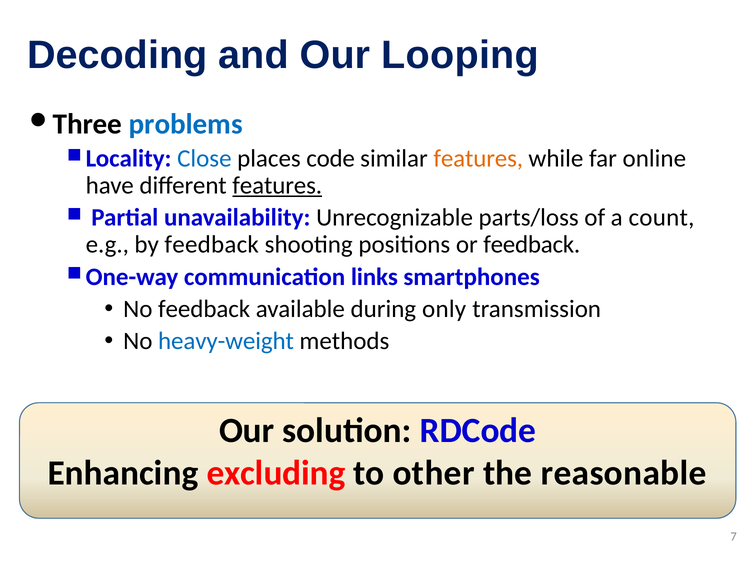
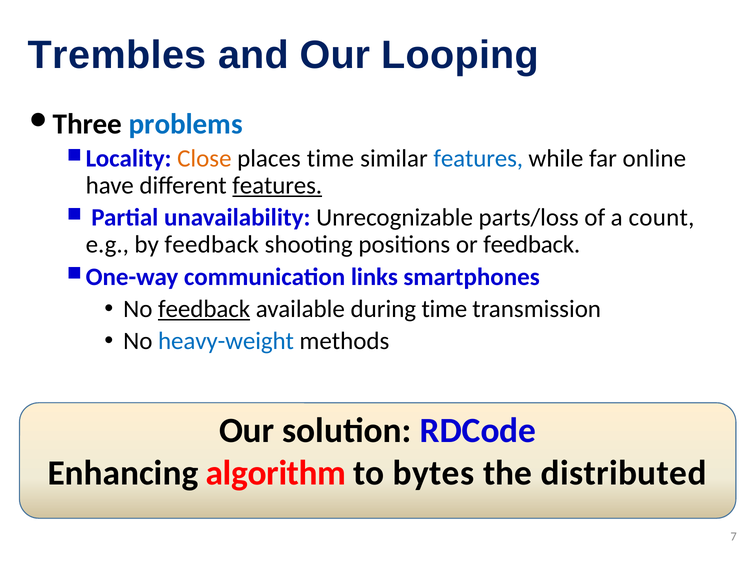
Decoding: Decoding -> Trembles
Close colour: blue -> orange
places code: code -> time
features at (478, 159) colour: orange -> blue
feedback at (204, 309) underline: none -> present
during only: only -> time
excluding: excluding -> algorithm
other: other -> bytes
reasonable: reasonable -> distributed
